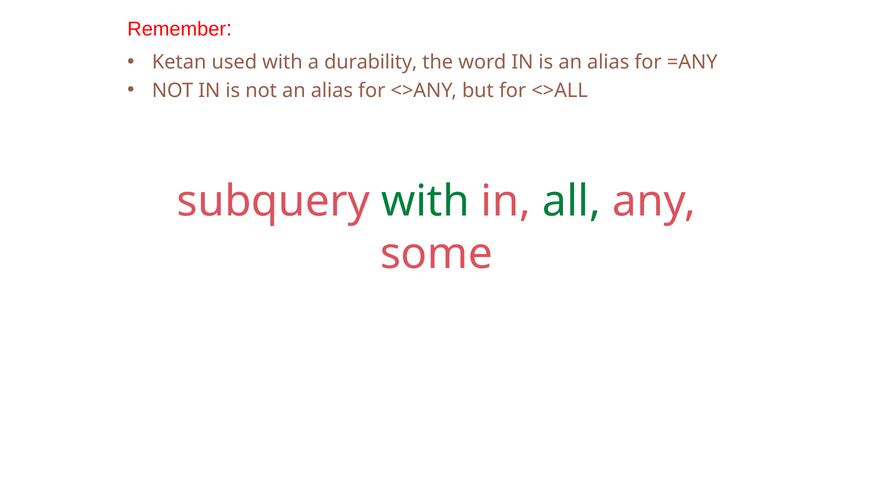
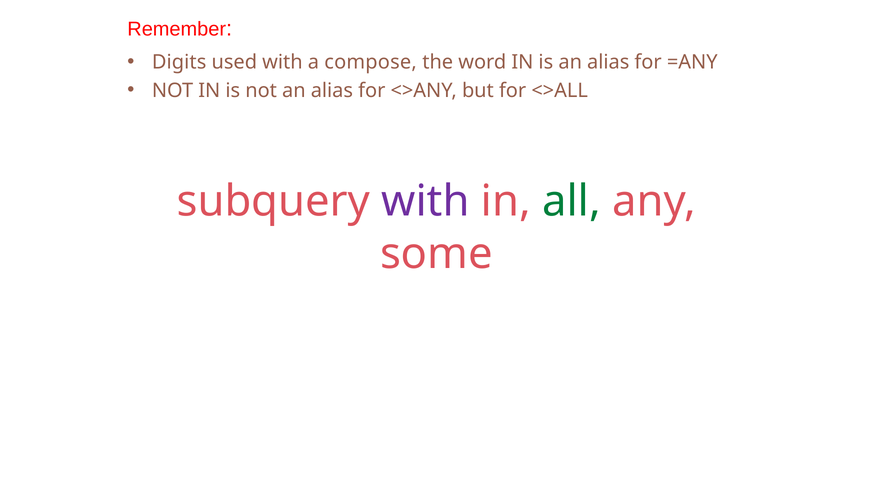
Ketan: Ketan -> Digits
durability: durability -> compose
with at (426, 202) colour: green -> purple
